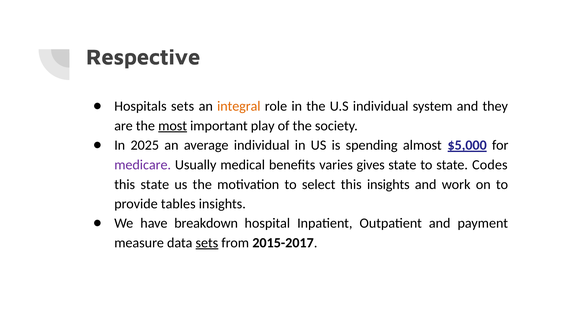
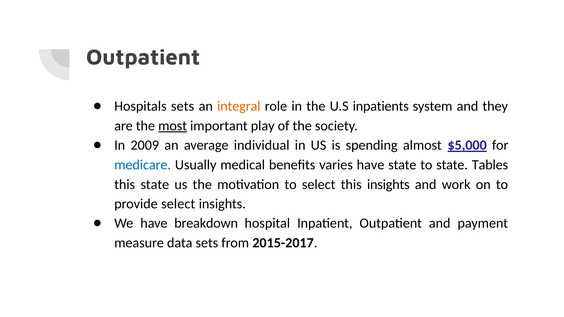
Respective at (143, 57): Respective -> Outpatient
U.S individual: individual -> inpatients
2025: 2025 -> 2009
medicare colour: purple -> blue
varies gives: gives -> have
Codes: Codes -> Tables
provide tables: tables -> select
sets at (207, 243) underline: present -> none
